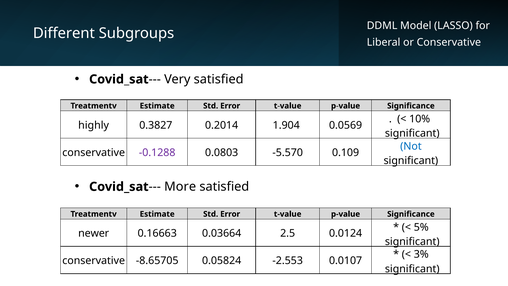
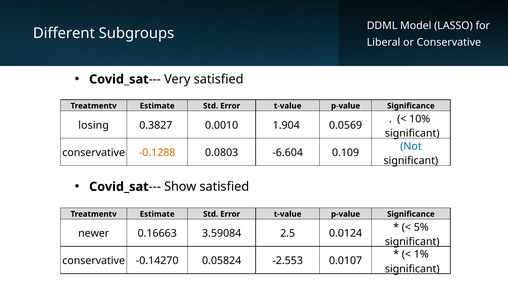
highly: highly -> losing
0.2014: 0.2014 -> 0.0010
-0.1288 colour: purple -> orange
-5.570: -5.570 -> -6.604
More: More -> Show
0.03664: 0.03664 -> 3.59084
3%: 3% -> 1%
-8.65705: -8.65705 -> -0.14270
